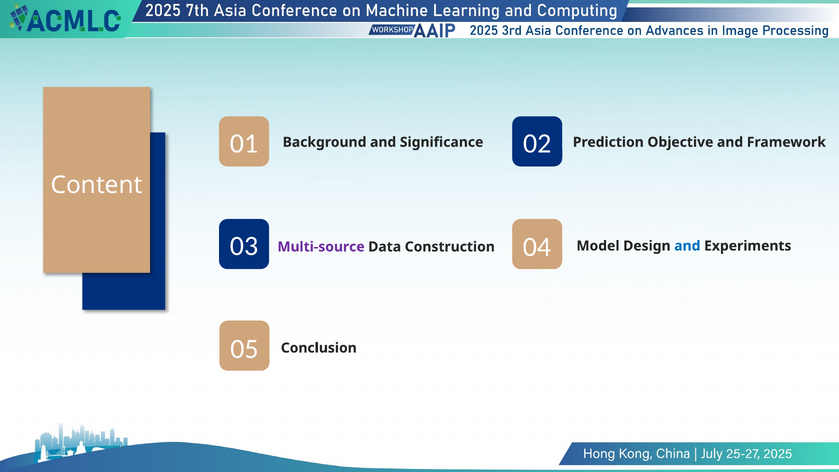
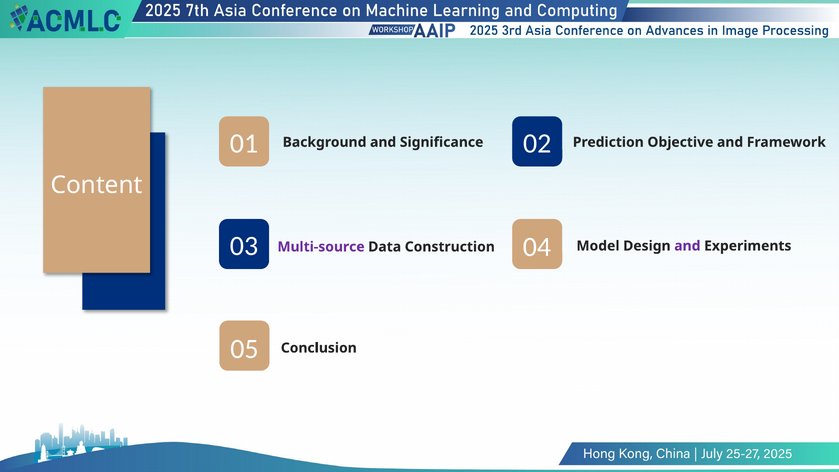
and at (687, 246) colour: blue -> purple
